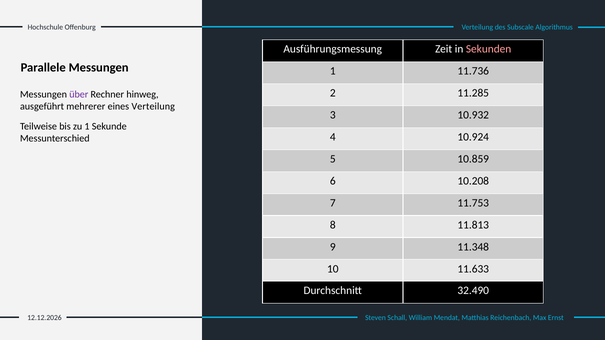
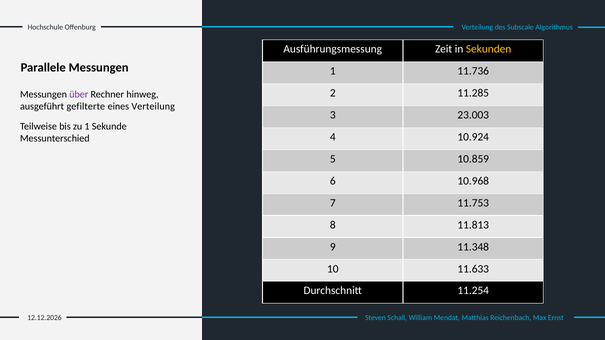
Sekunden colour: pink -> yellow
mehrerer: mehrerer -> gefilterte
10.932: 10.932 -> 23.003
10.208: 10.208 -> 10.968
32.490: 32.490 -> 11.254
